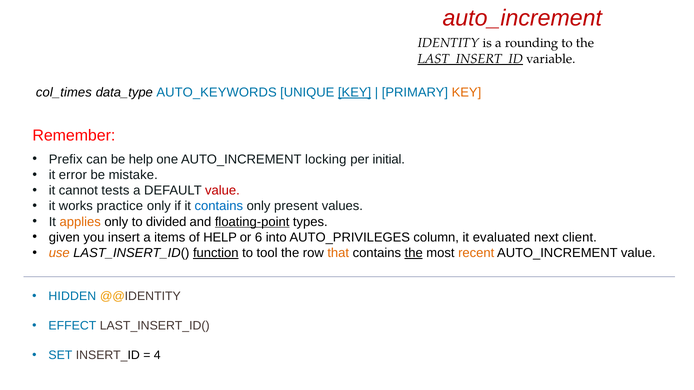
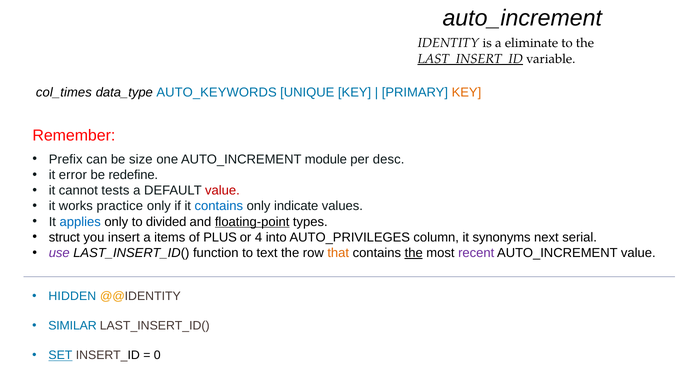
auto_increment at (522, 18) colour: red -> black
rounding: rounding -> eliminate
KEY at (355, 92) underline: present -> none
be help: help -> size
locking: locking -> module
initial: initial -> desc
mistake: mistake -> redefine
present: present -> indicate
applies colour: orange -> blue
given: given -> struct
of HELP: HELP -> PLUS
6: 6 -> 4
evaluated: evaluated -> synonyms
client: client -> serial
use colour: orange -> purple
function underline: present -> none
tool: tool -> text
recent colour: orange -> purple
EFFECT: EFFECT -> SIMILAR
SET underline: none -> present
4: 4 -> 0
